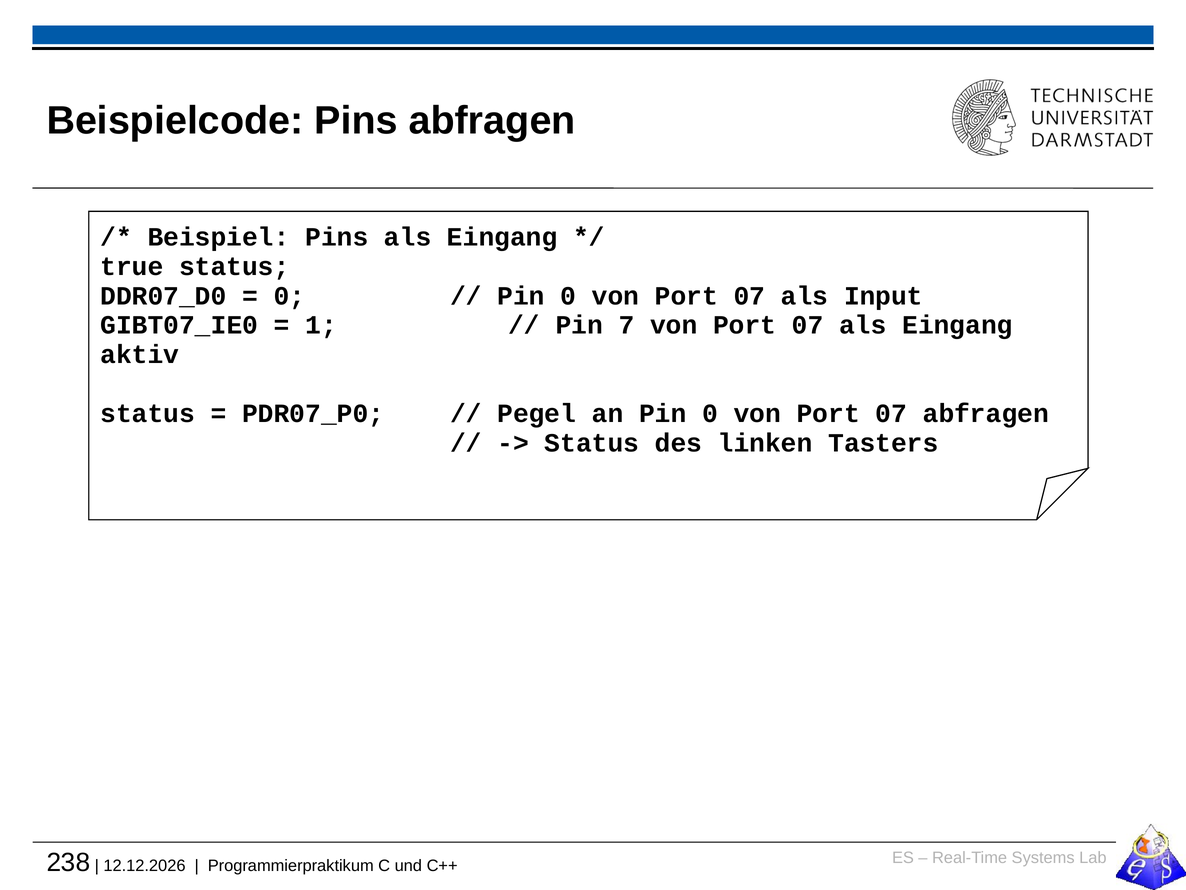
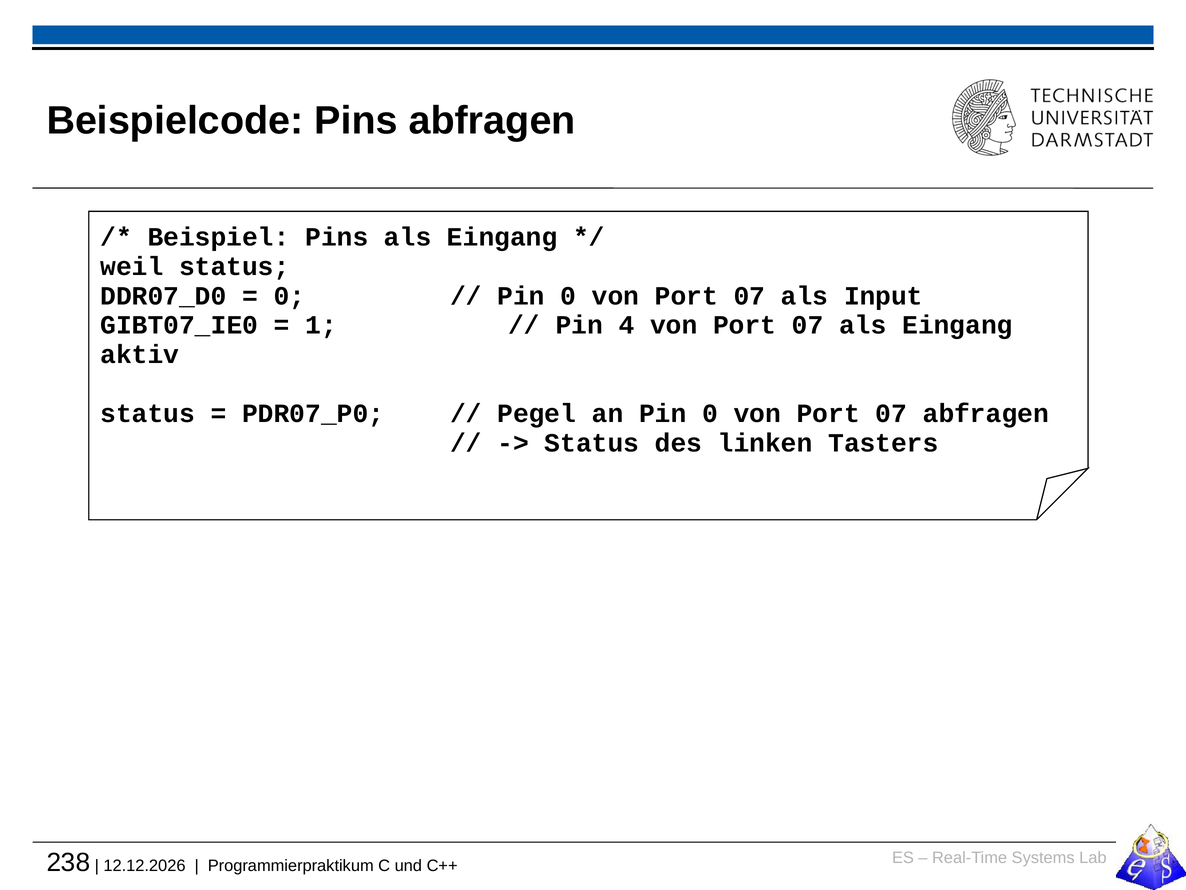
true: true -> weil
7: 7 -> 4
